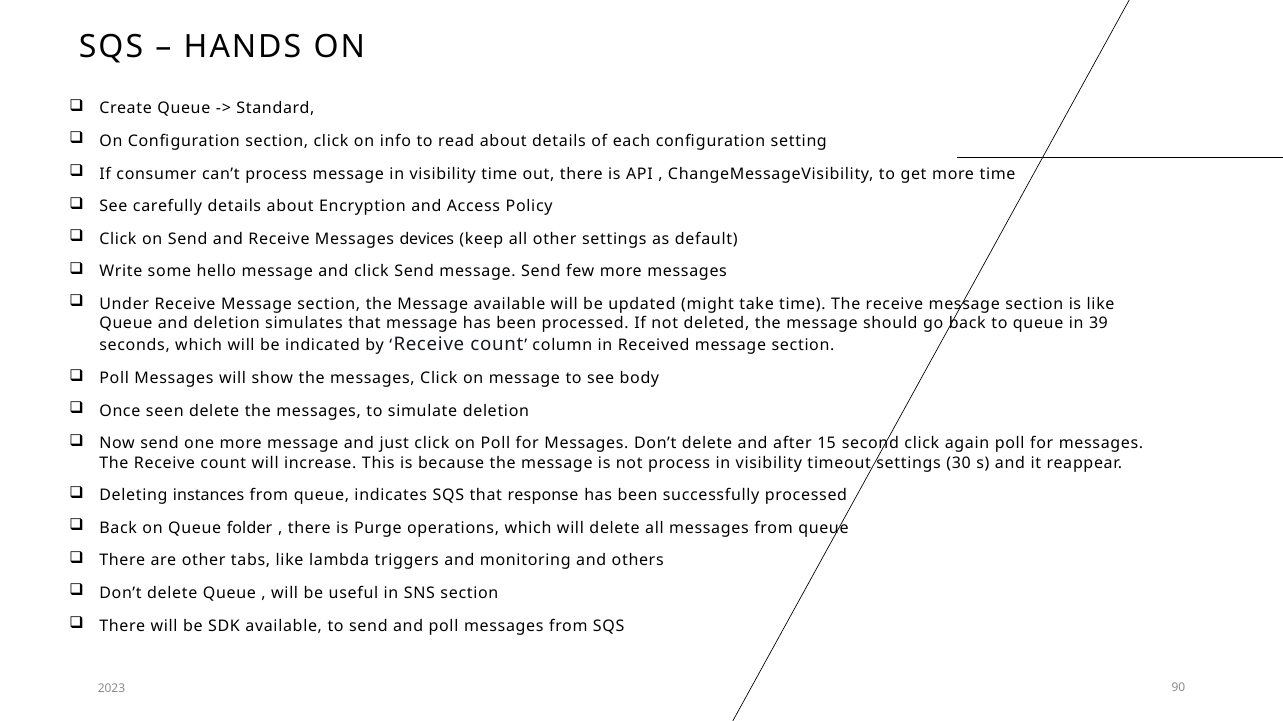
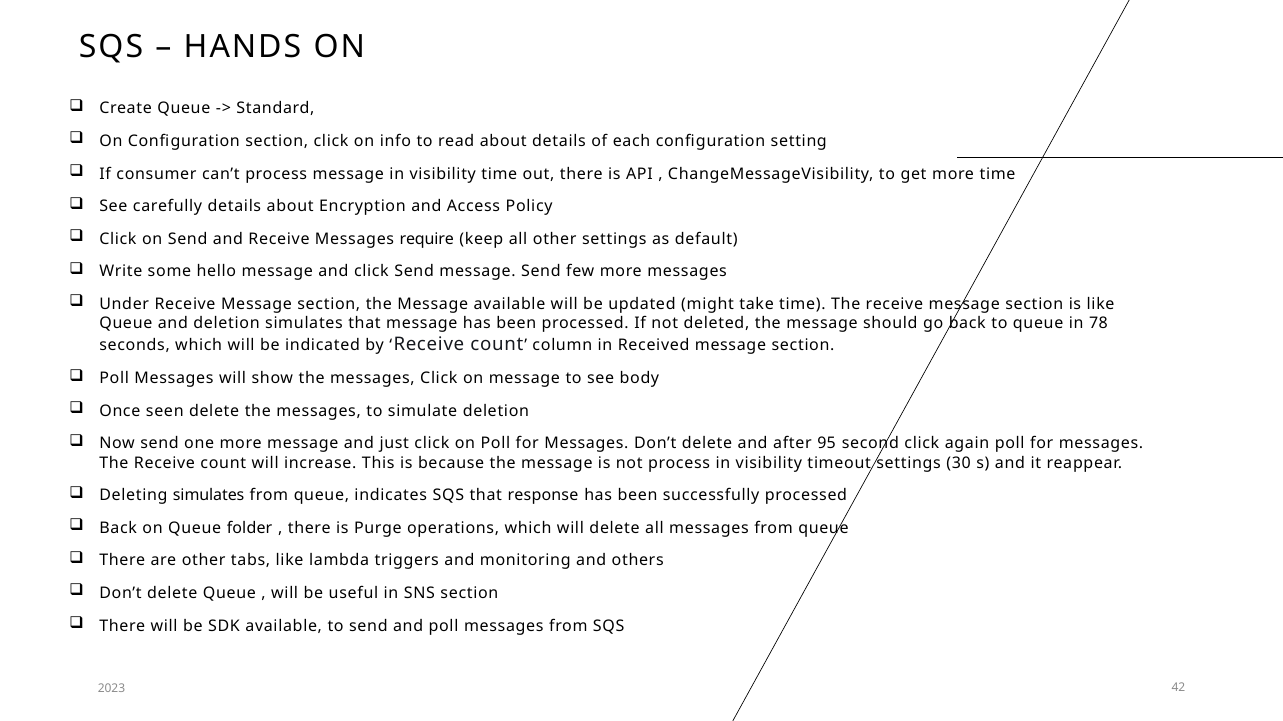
devices: devices -> require
39: 39 -> 78
15: 15 -> 95
Deleting instances: instances -> simulates
90: 90 -> 42
